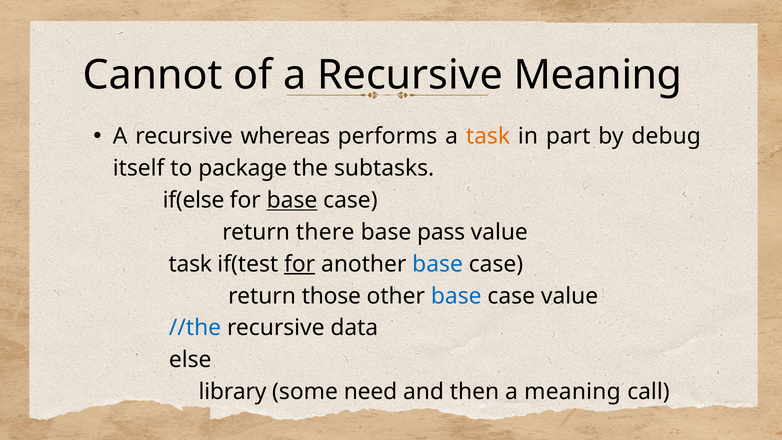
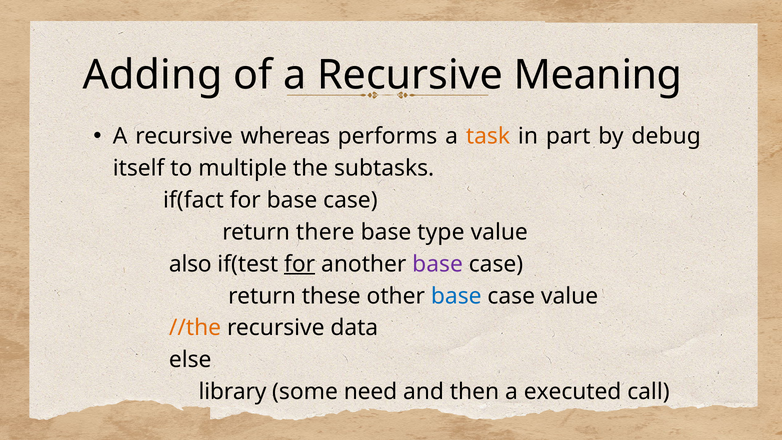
Cannot: Cannot -> Adding
package: package -> multiple
if(else: if(else -> if(fact
base at (292, 200) underline: present -> none
pass: pass -> type
task at (190, 264): task -> also
base at (438, 264) colour: blue -> purple
those: those -> these
//the colour: blue -> orange
a meaning: meaning -> executed
